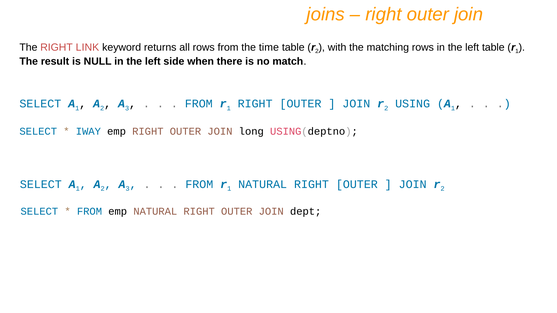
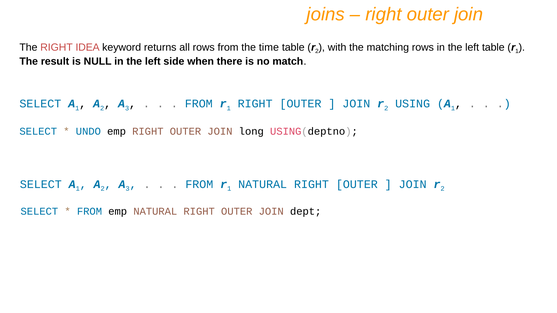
LINK: LINK -> IDEA
IWAY: IWAY -> UNDO
